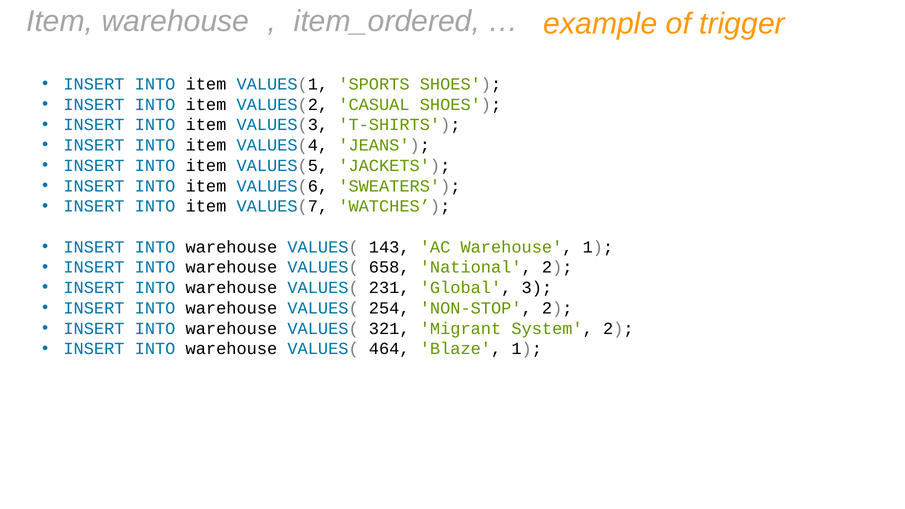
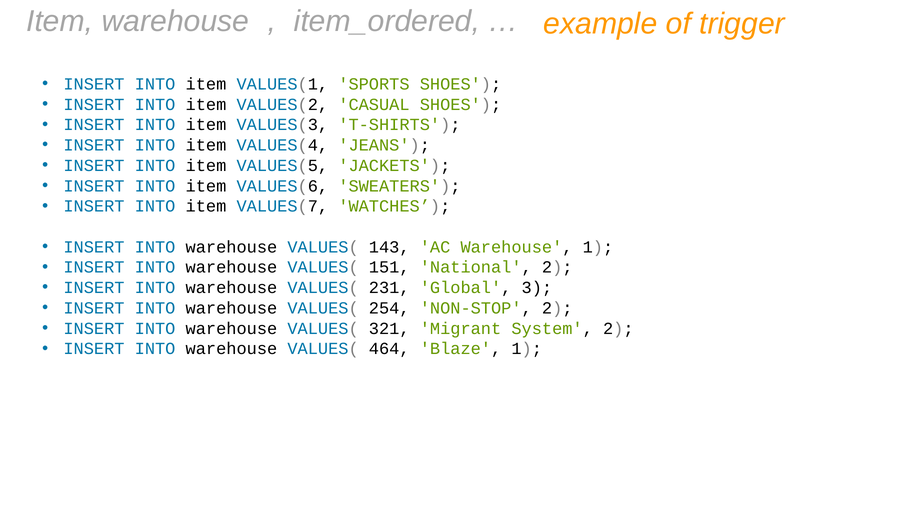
658: 658 -> 151
